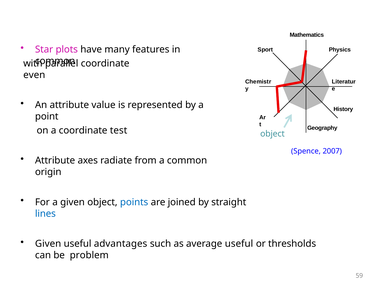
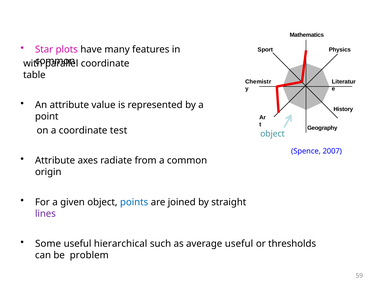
even: even -> table
lines colour: blue -> purple
Given at (48, 244): Given -> Some
advantages: advantages -> hierarchical
